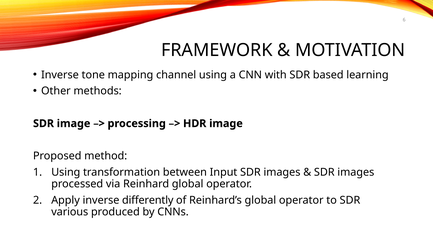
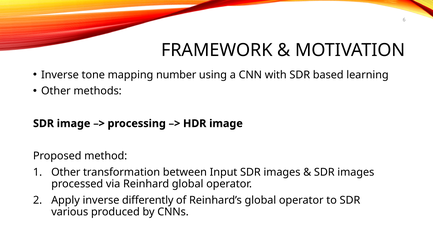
channel: channel -> number
Using at (66, 172): Using -> Other
